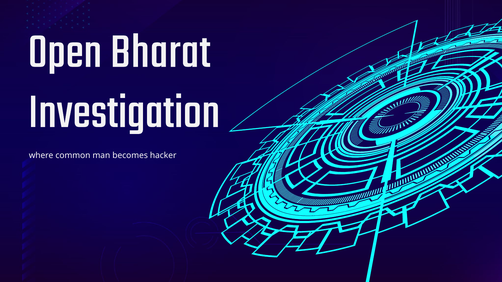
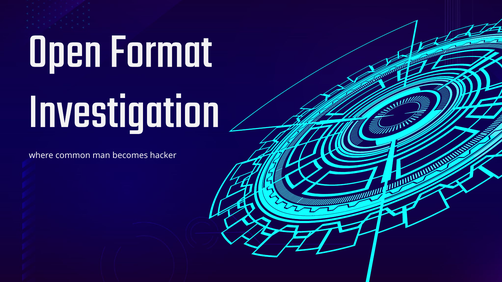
Bharat: Bharat -> Format
